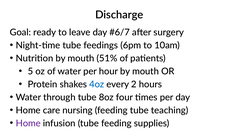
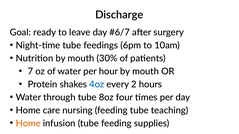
51%: 51% -> 30%
5: 5 -> 7
Home at (28, 124) colour: purple -> orange
